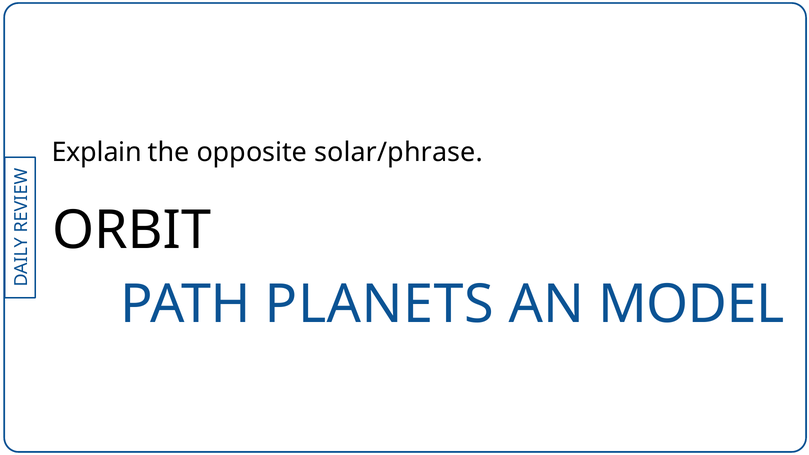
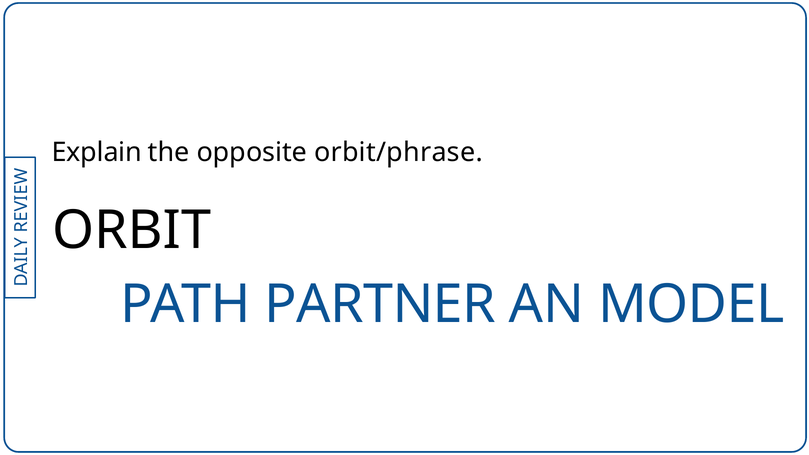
solar/phrase: solar/phrase -> orbit/phrase
PLANETS: PLANETS -> PARTNER
